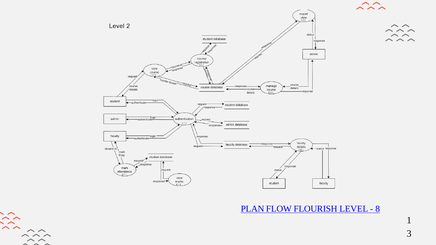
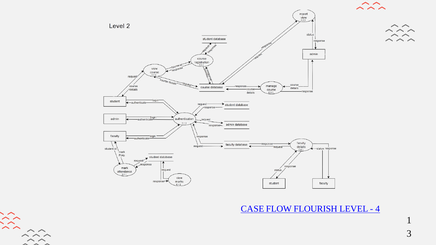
PLAN: PLAN -> CASE
8: 8 -> 4
